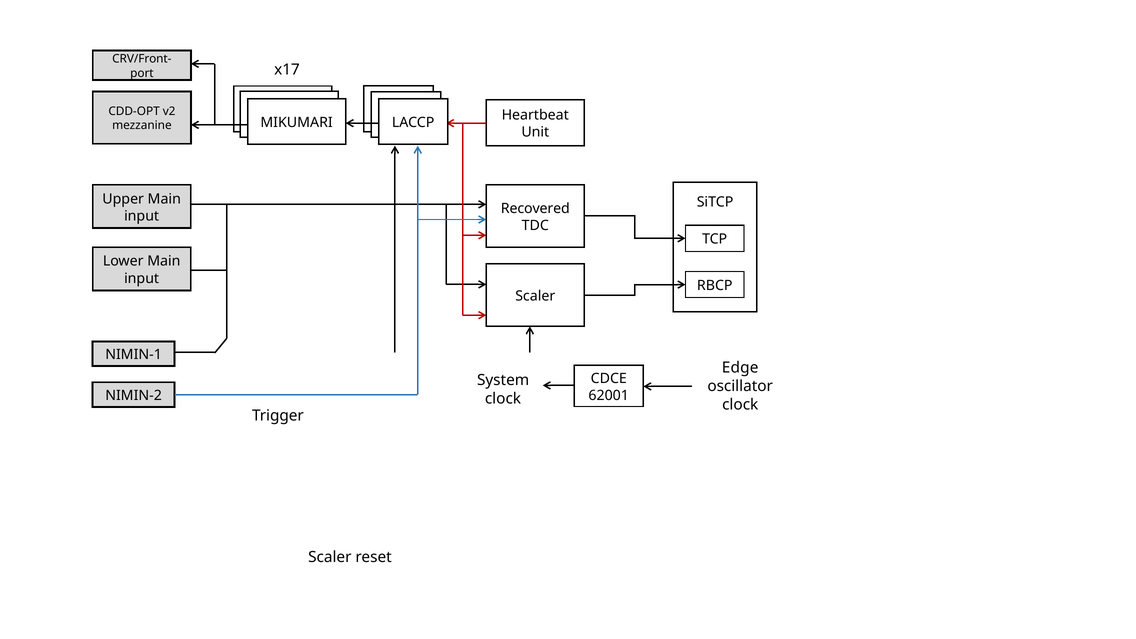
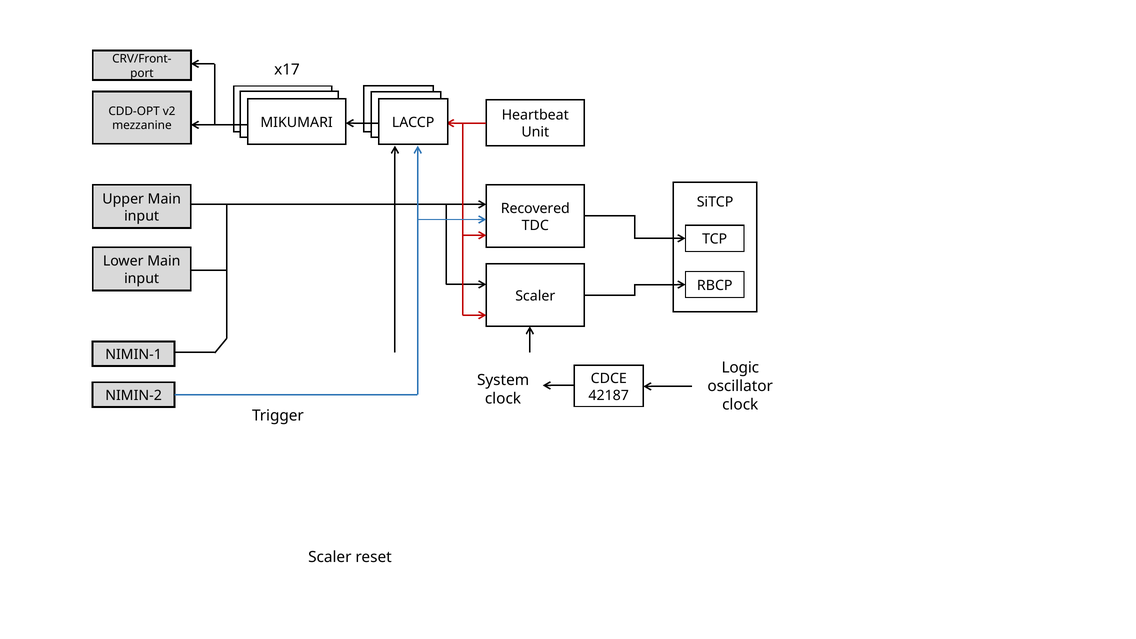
Edge: Edge -> Logic
62001: 62001 -> 42187
